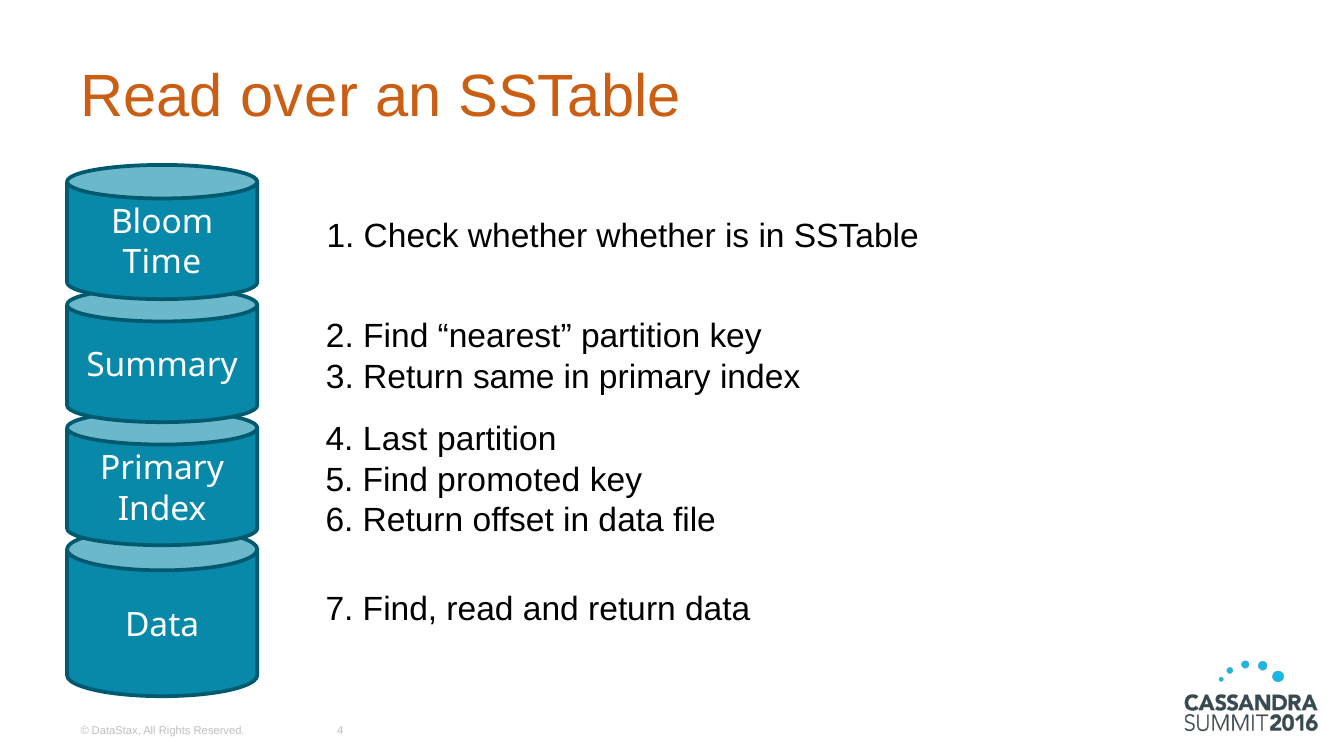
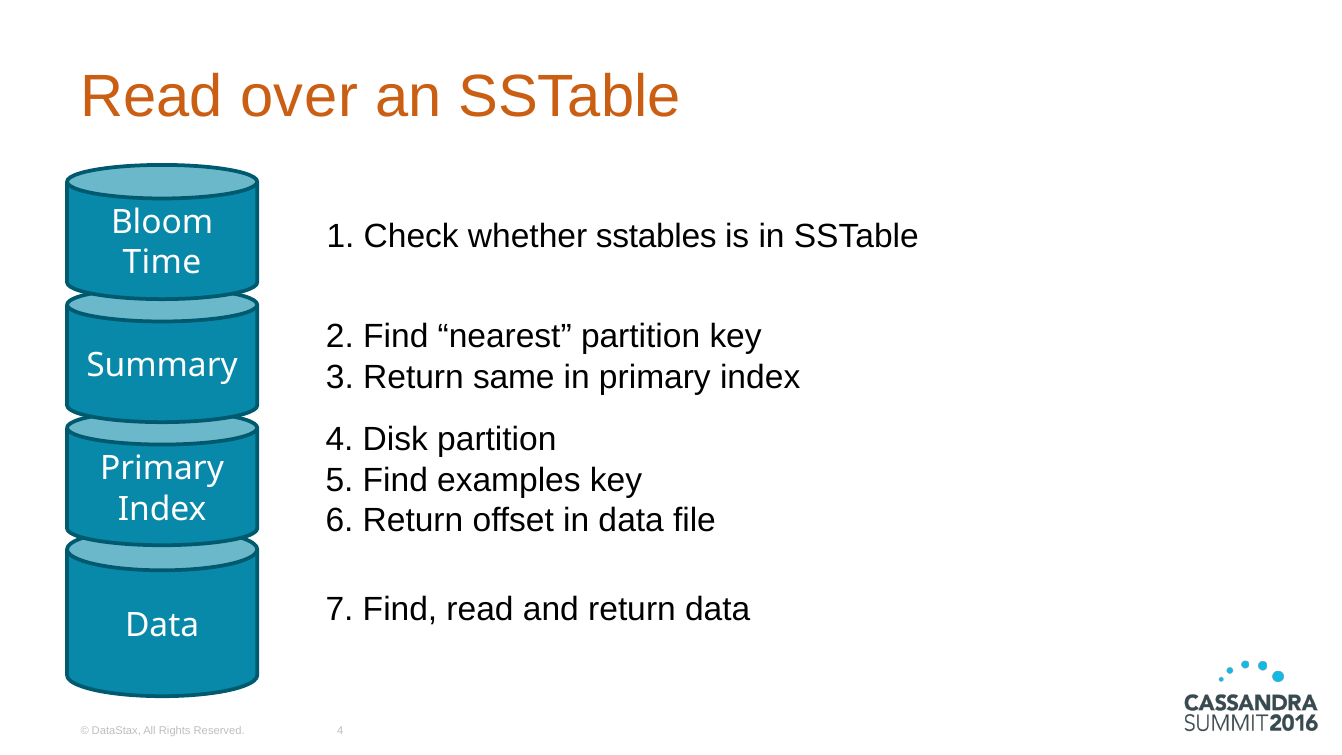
whether whether: whether -> sstables
Last: Last -> Disk
promoted: promoted -> examples
